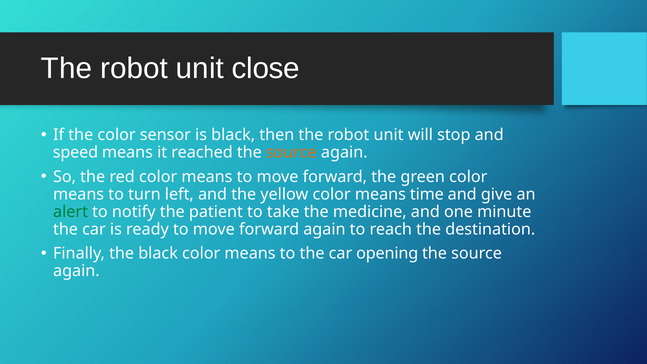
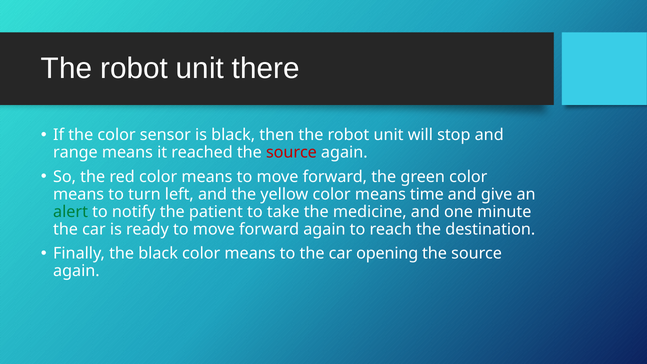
close: close -> there
speed: speed -> range
source at (291, 153) colour: orange -> red
